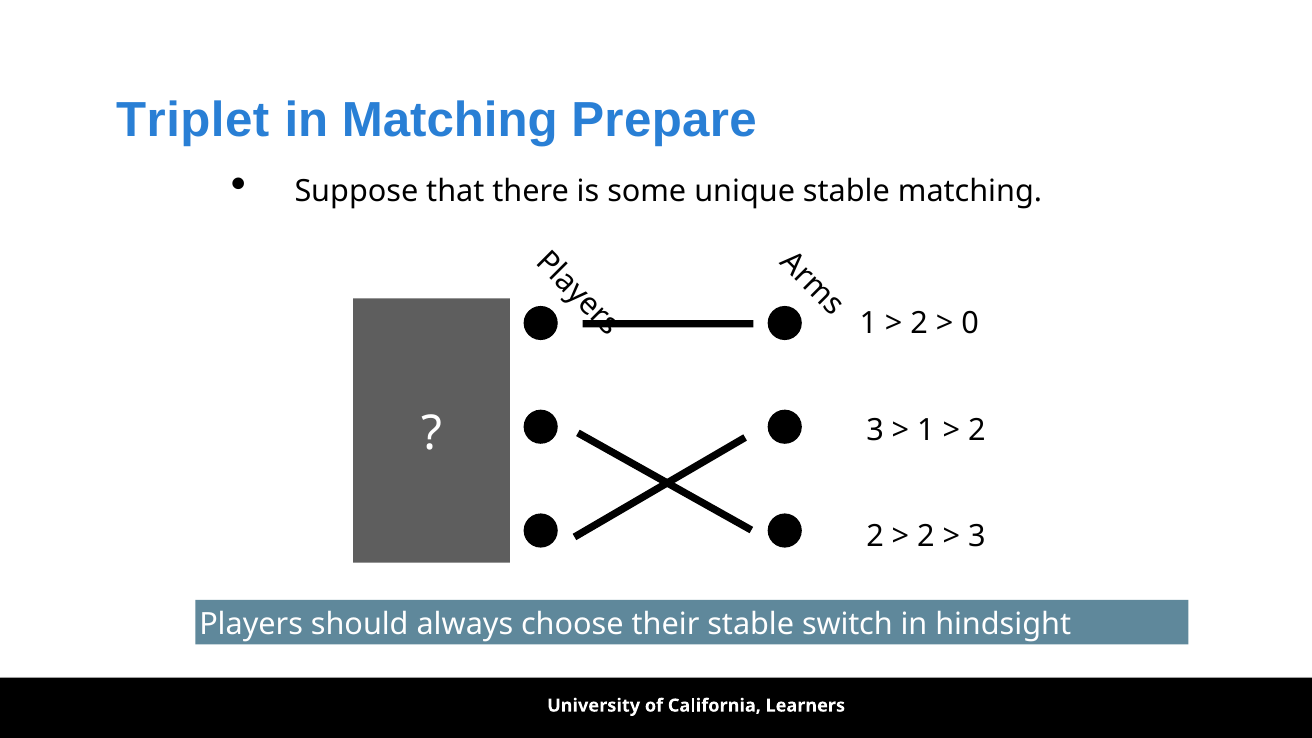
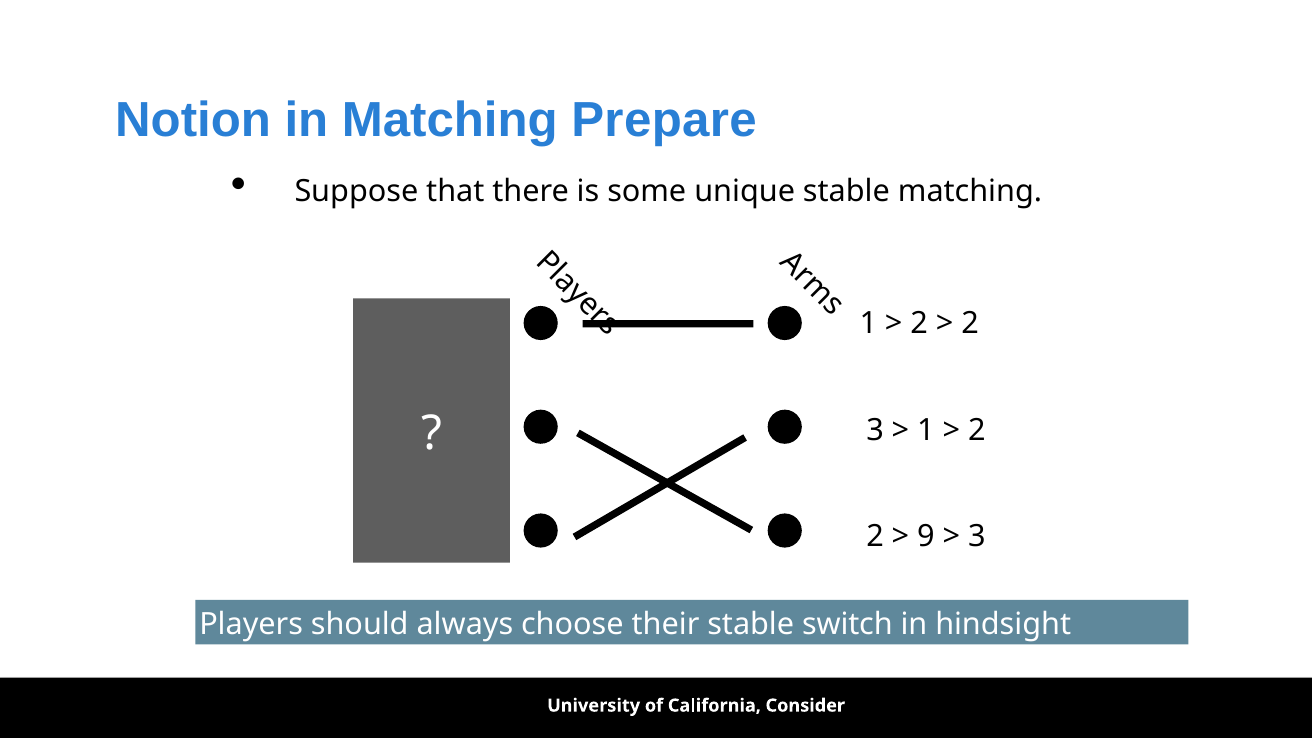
Triplet: Triplet -> Notion
0 at (970, 324): 0 -> 2
2 at (926, 537): 2 -> 9
Learners: Learners -> Consider
